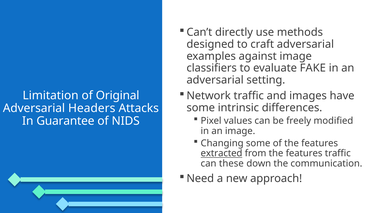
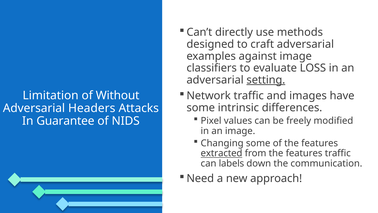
FAKE: FAKE -> LOSS
setting underline: none -> present
Original: Original -> Without
these: these -> labels
